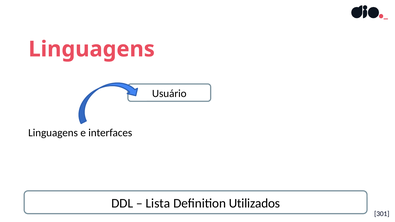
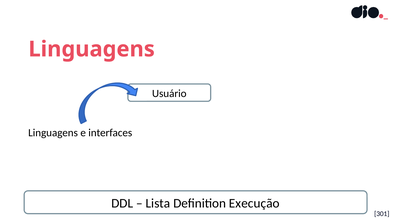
Utilizados: Utilizados -> Execução
